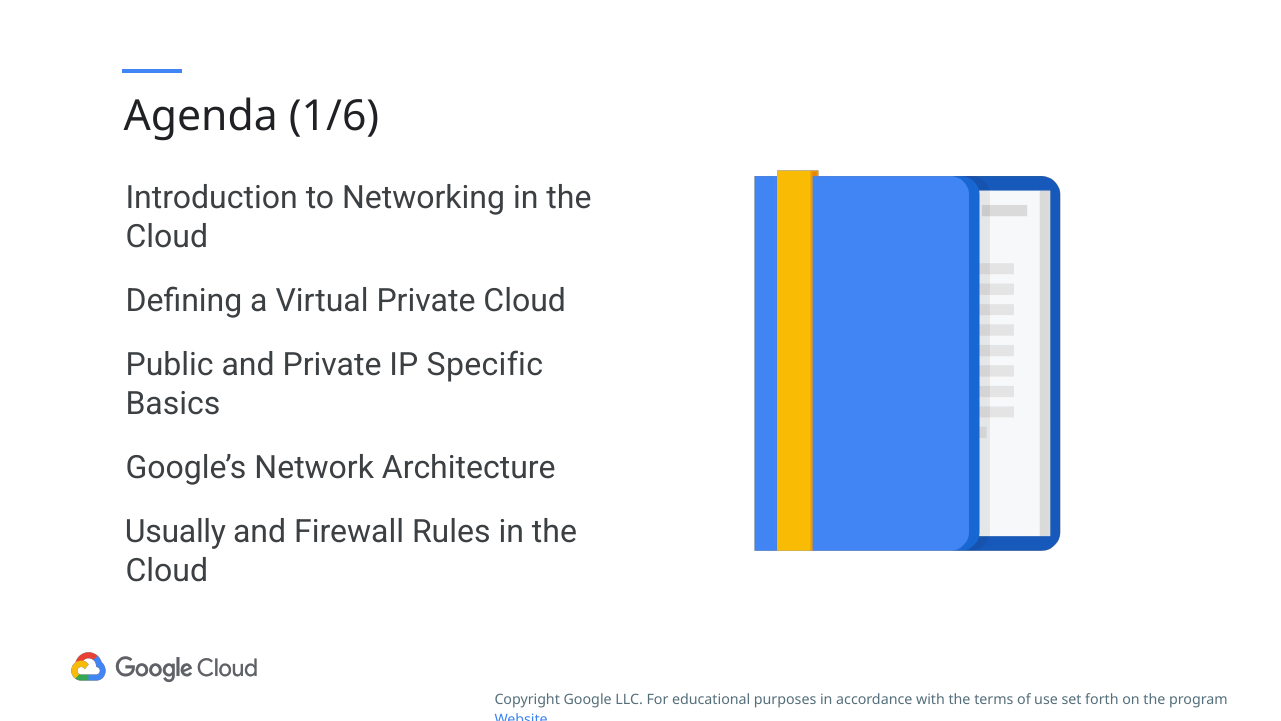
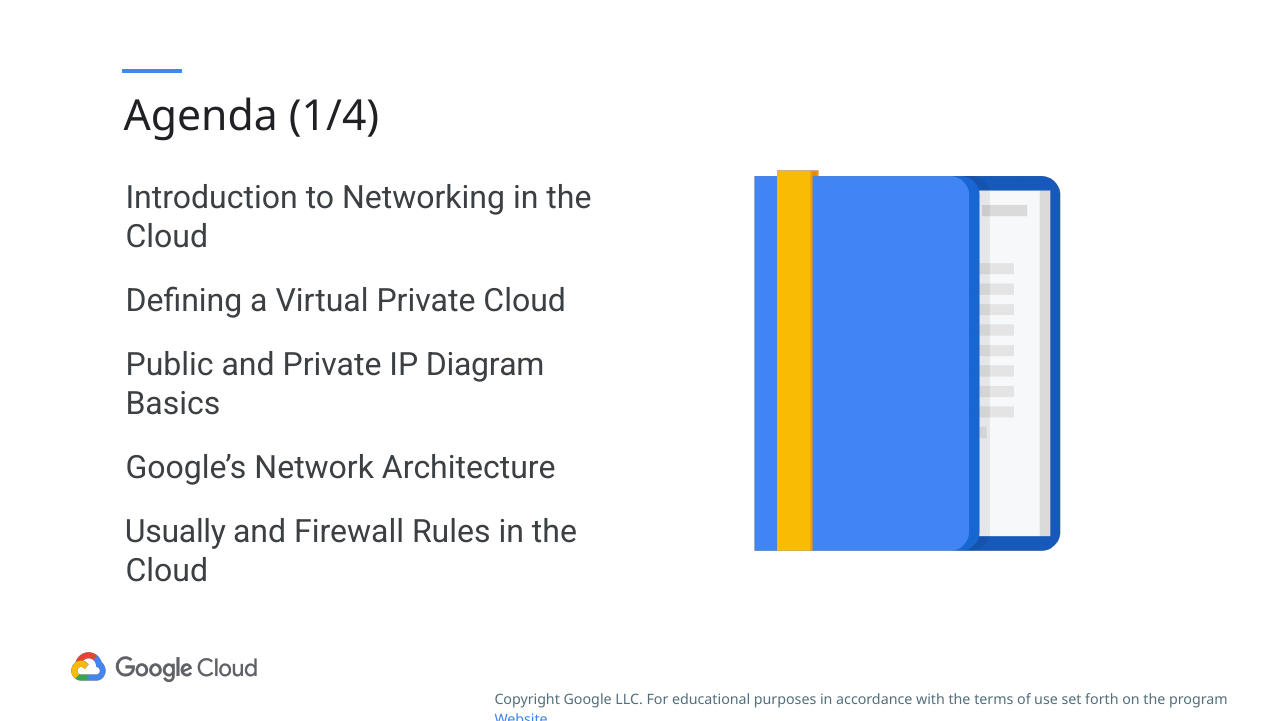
1/6: 1/6 -> 1/4
Specific: Specific -> Diagram
